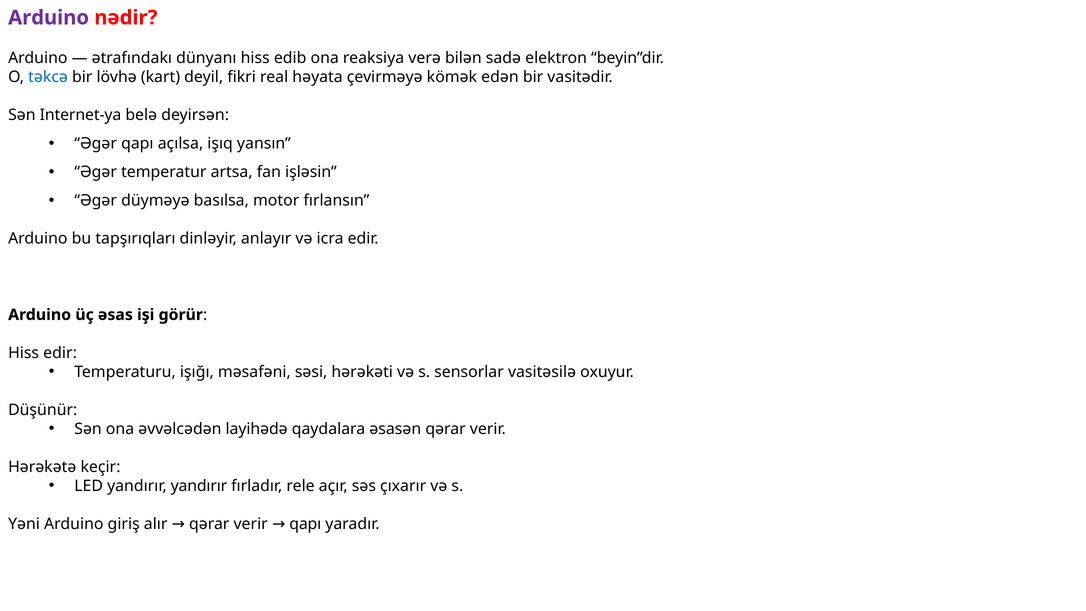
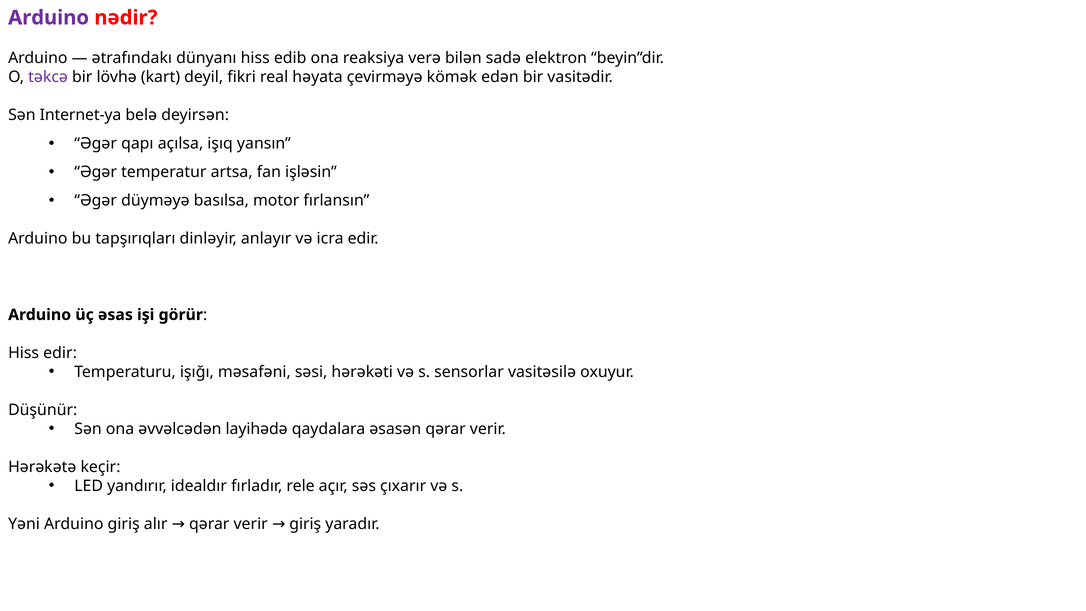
təkcə colour: blue -> purple
yandırır yandırır: yandırır -> idealdır
verir qapı: qapı -> giriş
